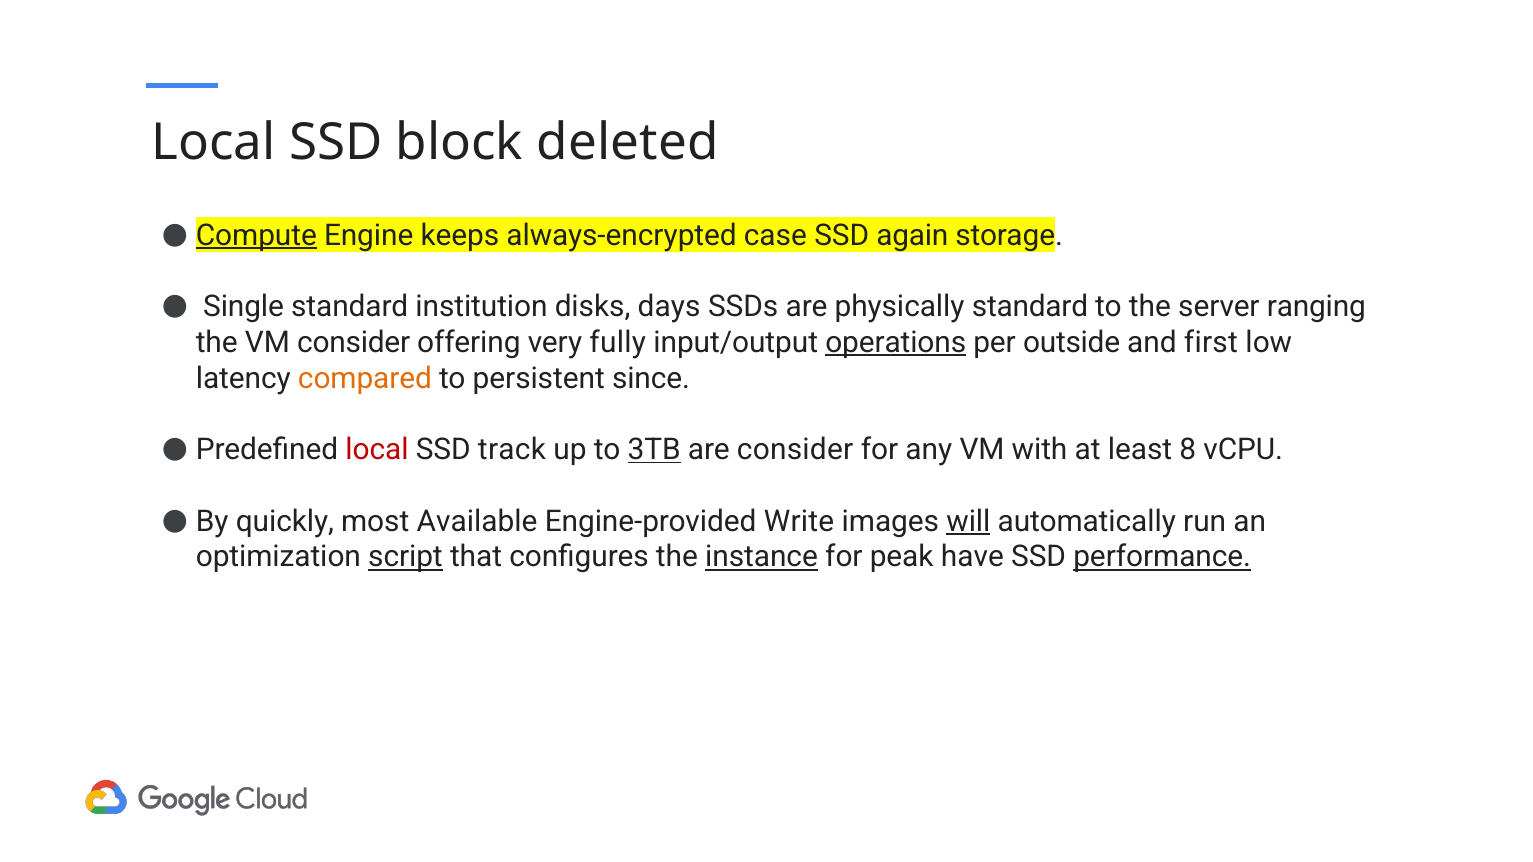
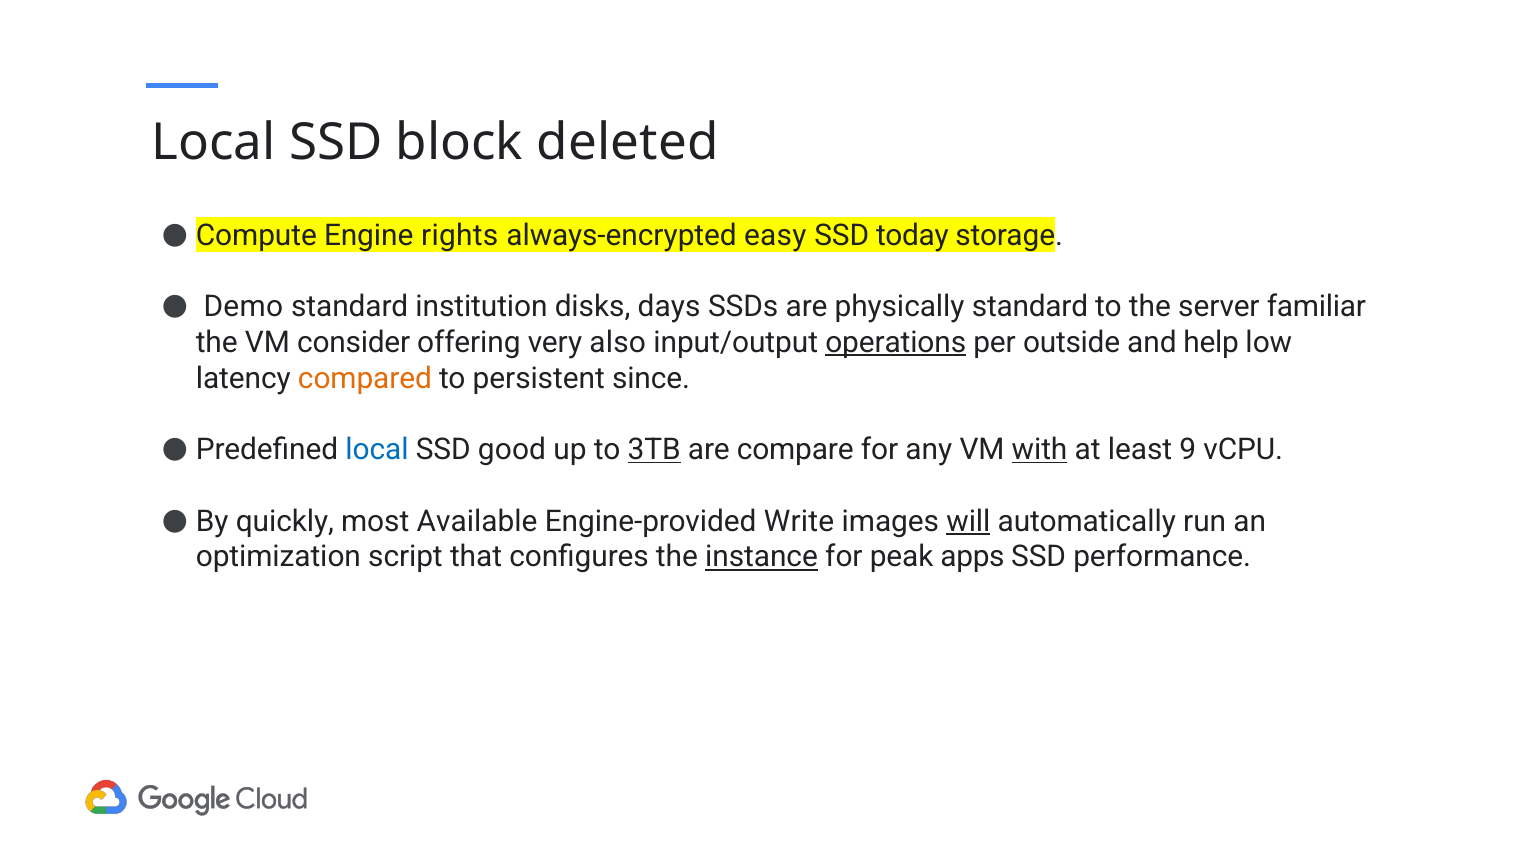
Compute underline: present -> none
keeps: keeps -> rights
case: case -> easy
again: again -> today
Single: Single -> Demo
ranging: ranging -> familiar
fully: fully -> also
first: first -> help
local at (377, 450) colour: red -> blue
track: track -> good
are consider: consider -> compare
with underline: none -> present
8: 8 -> 9
script underline: present -> none
have: have -> apps
performance underline: present -> none
